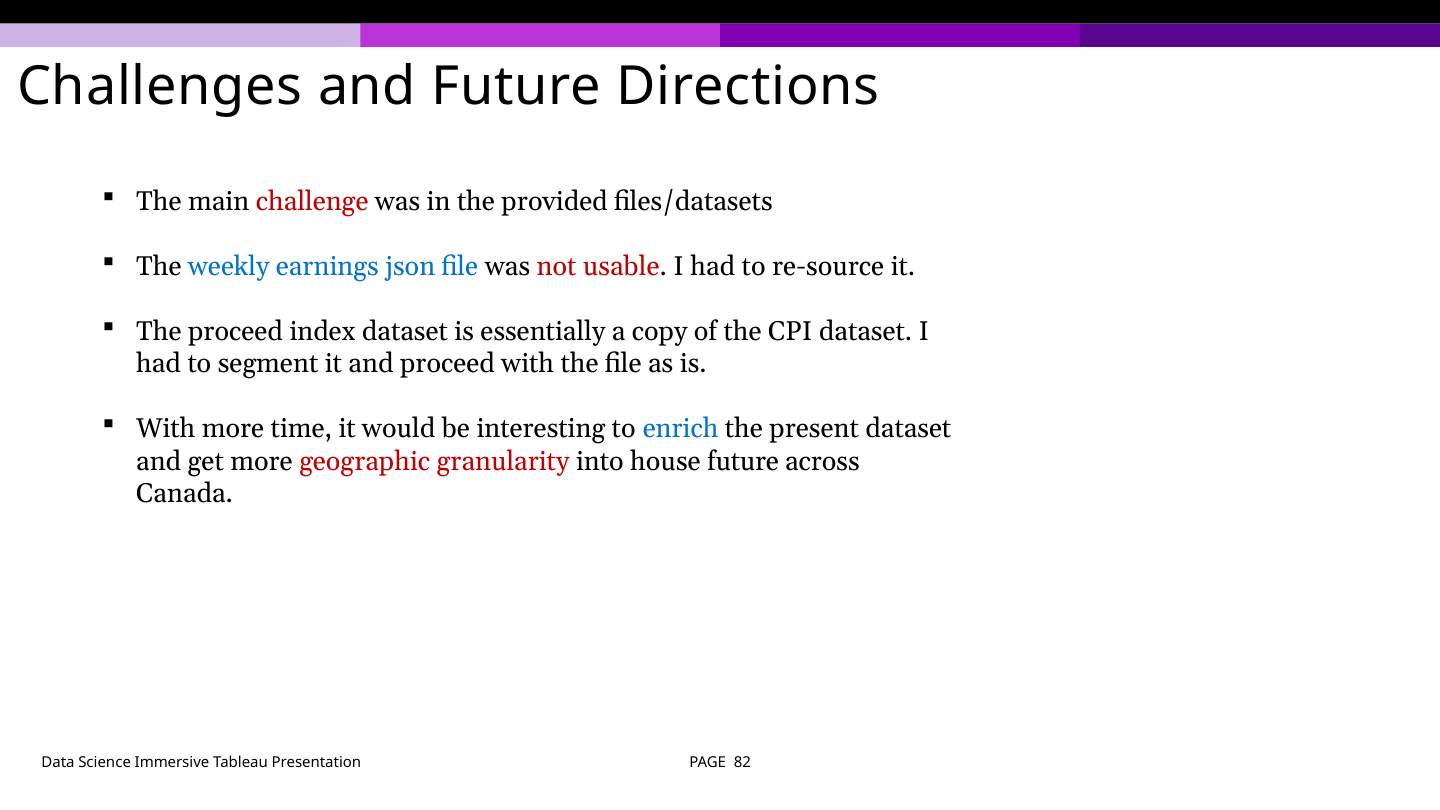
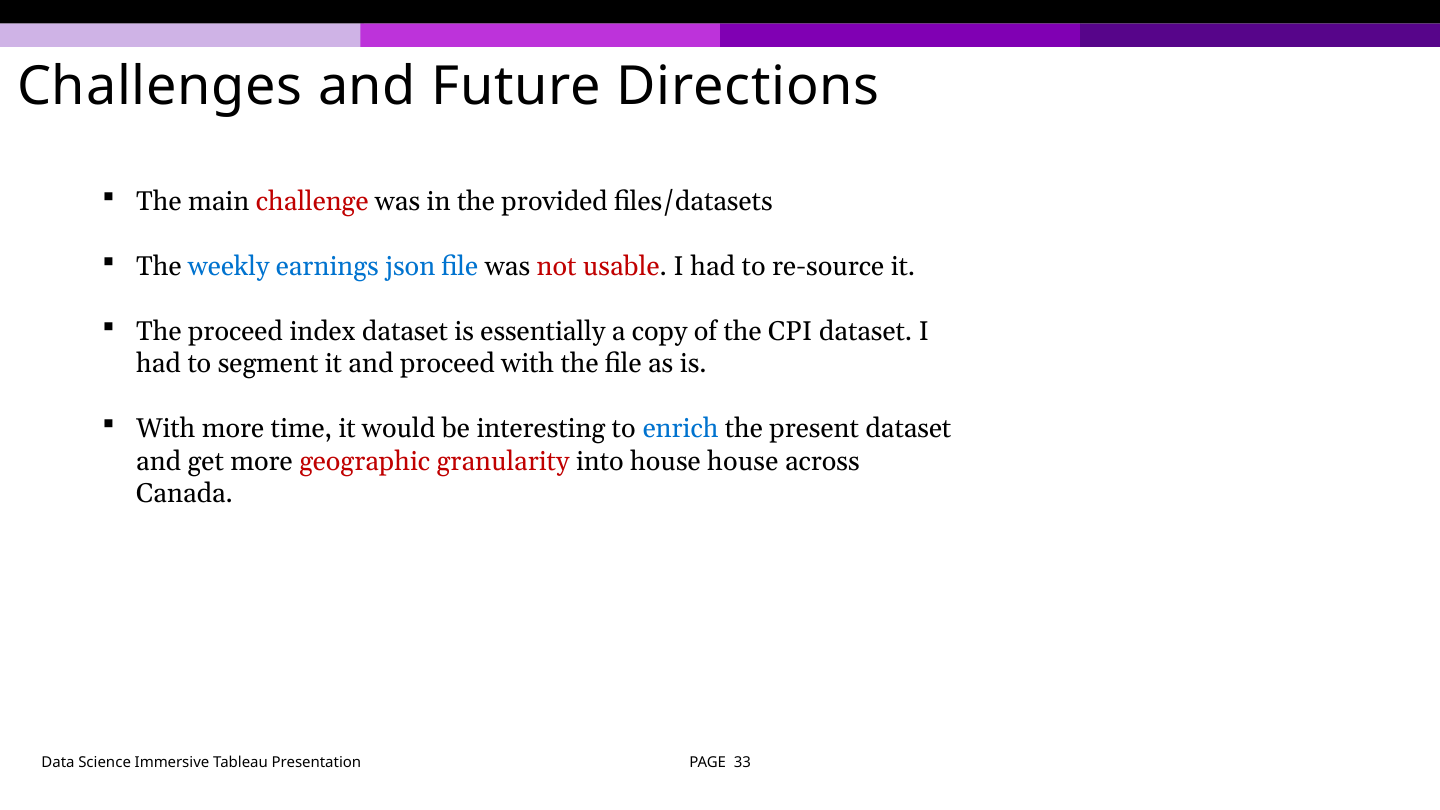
house future: future -> house
82: 82 -> 33
